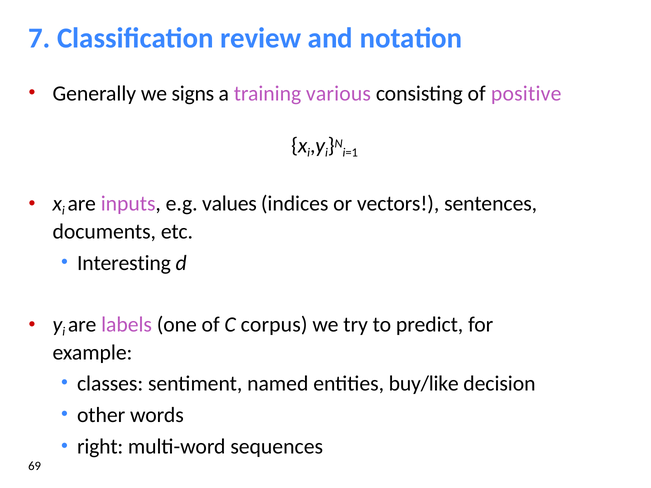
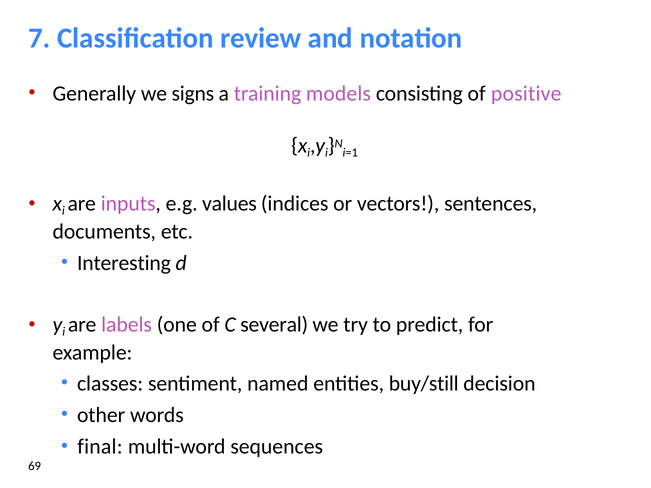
various: various -> models
corpus: corpus -> several
buy/like: buy/like -> buy/still
right: right -> final
